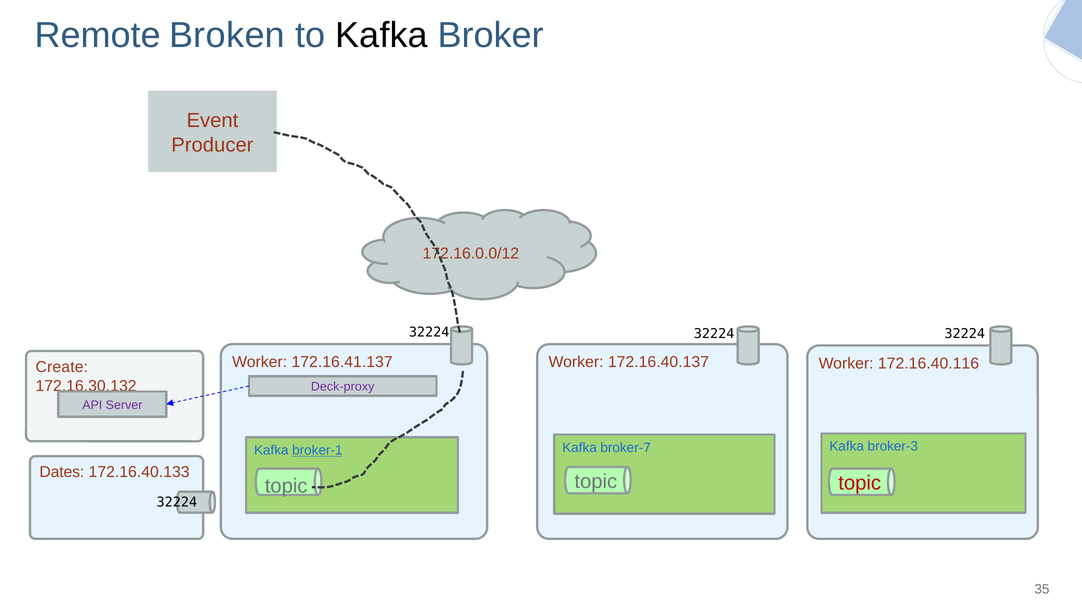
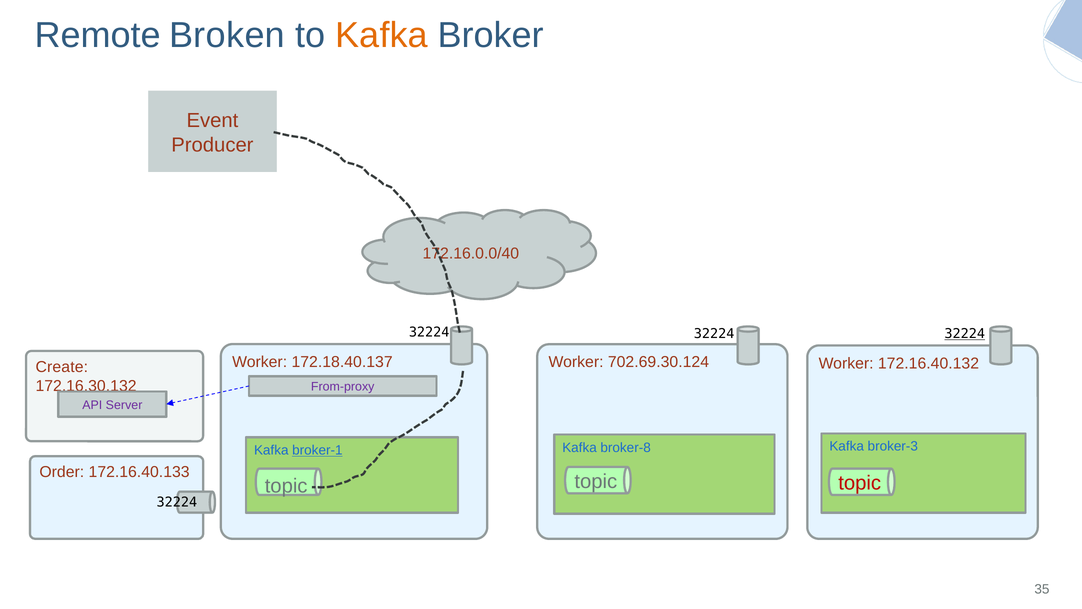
Kafka at (382, 35) colour: black -> orange
172.16.0.0/12: 172.16.0.0/12 -> 172.16.0.0/40
32224 at (965, 334) underline: none -> present
172.16.41.137: 172.16.41.137 -> 172.18.40.137
172.16.40.137: 172.16.40.137 -> 702.69.30.124
172.16.40.116: 172.16.40.116 -> 172.16.40.132
Deck-proxy: Deck-proxy -> From-proxy
broker-7: broker-7 -> broker-8
Dates: Dates -> Order
